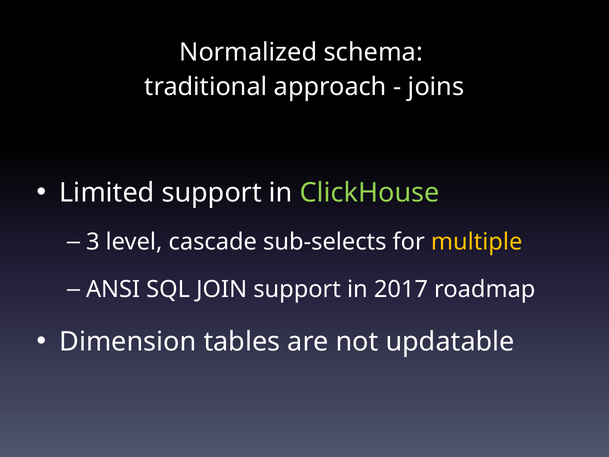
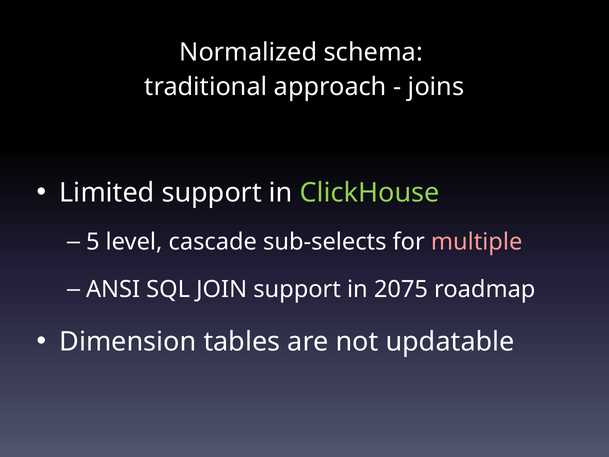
3: 3 -> 5
multiple colour: yellow -> pink
2017: 2017 -> 2075
